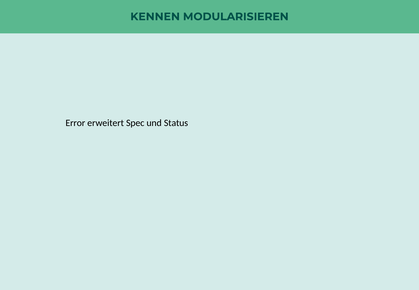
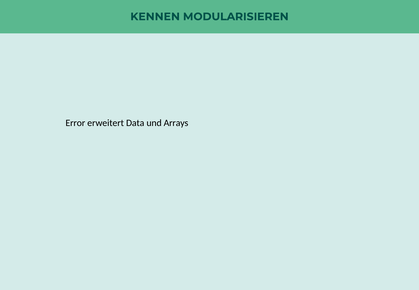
Spec: Spec -> Data
Status: Status -> Arrays
